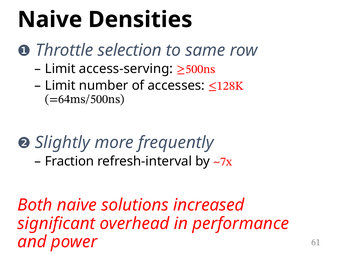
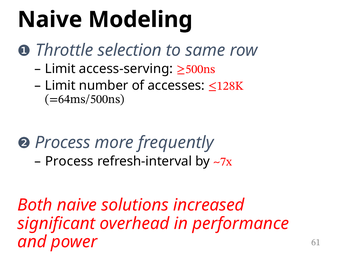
Densities: Densities -> Modeling
❷ Slightly: Slightly -> Process
Fraction at (69, 161): Fraction -> Process
